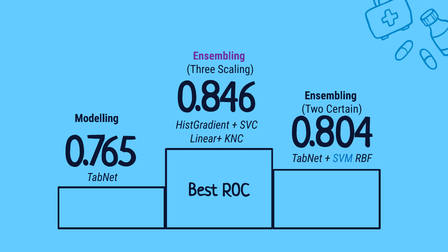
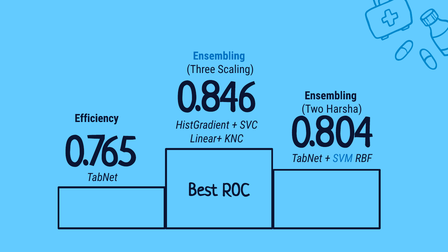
Ensembling at (219, 56) colour: purple -> blue
Certain: Certain -> Harsha
Modelling: Modelling -> Efficiency
